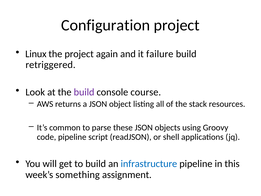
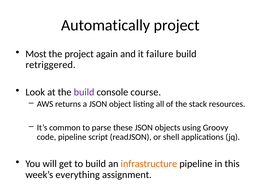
Configuration: Configuration -> Automatically
Linux: Linux -> Most
infrastructure colour: blue -> orange
something: something -> everything
